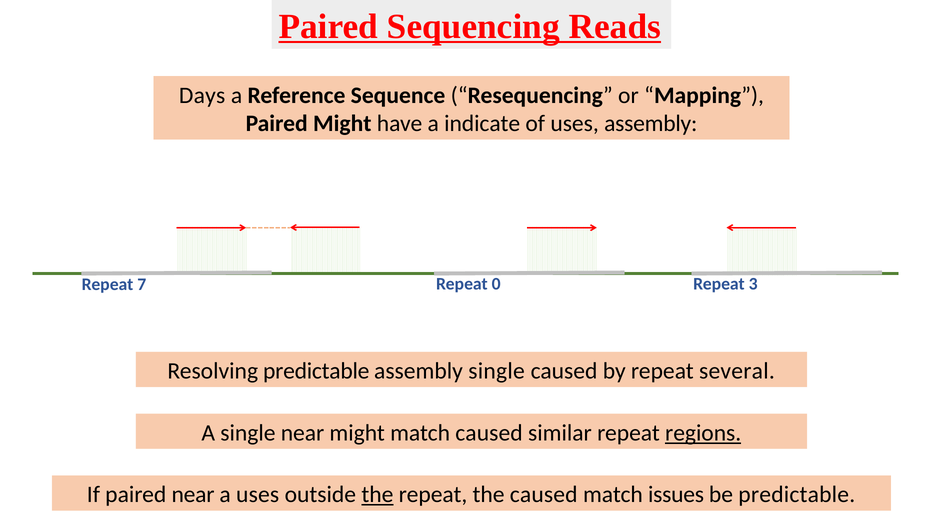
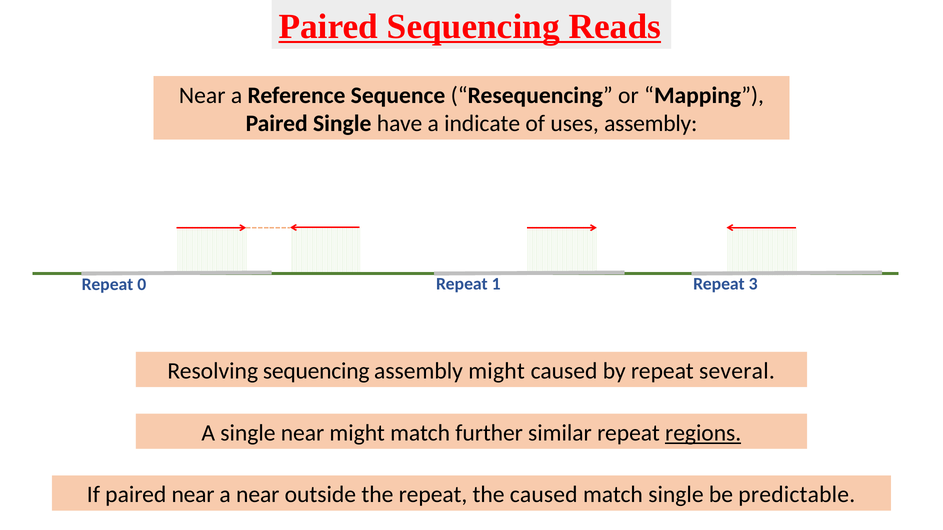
Days at (202, 95): Days -> Near
Paired Might: Might -> Single
7: 7 -> 0
0: 0 -> 1
Resolving predictable: predictable -> sequencing
assembly single: single -> might
match caused: caused -> further
a uses: uses -> near
the at (377, 495) underline: present -> none
match issues: issues -> single
